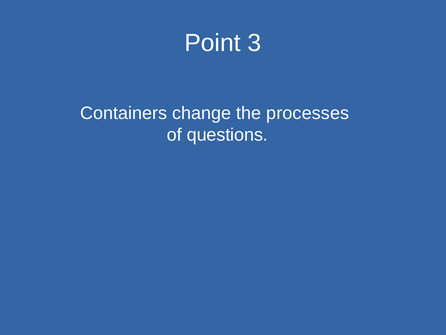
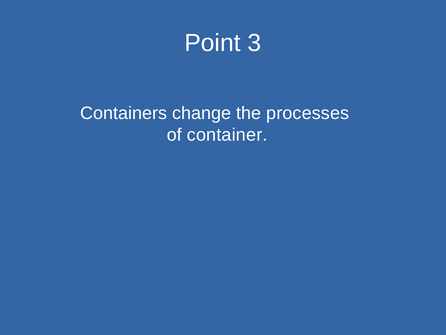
questions: questions -> container
